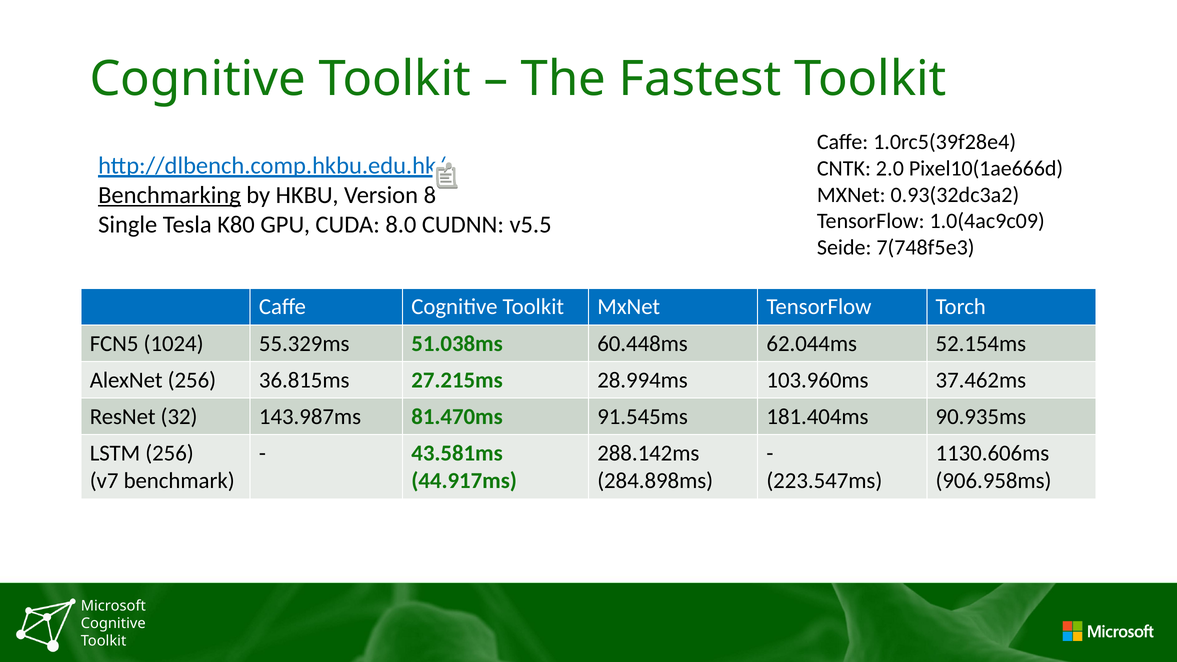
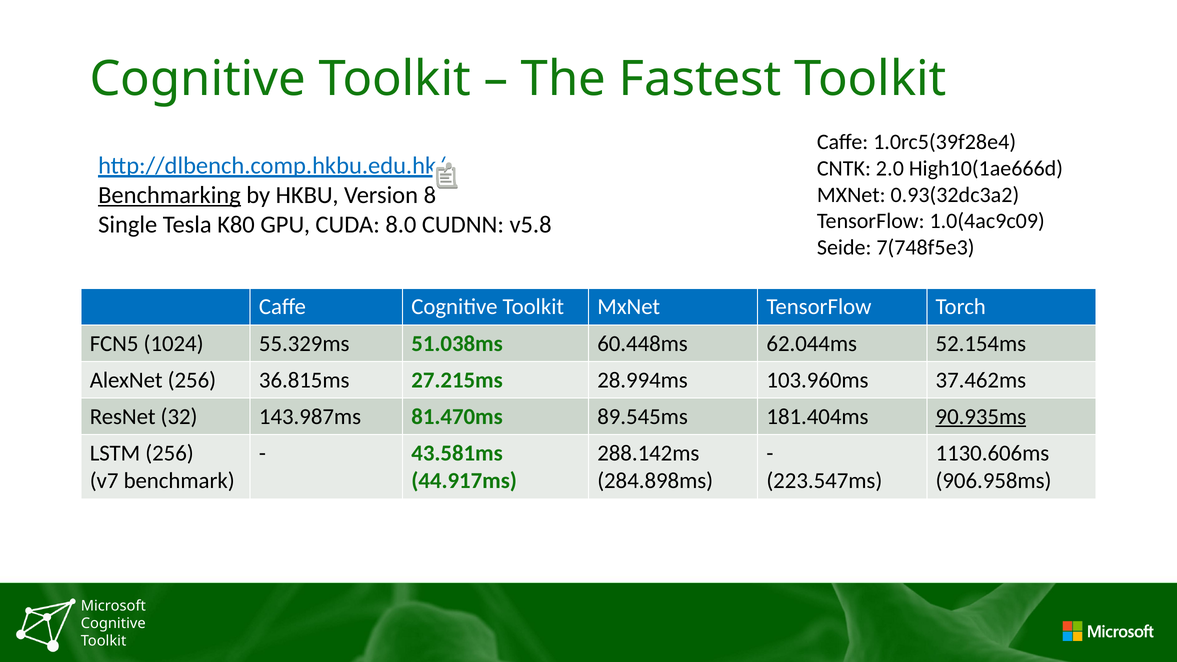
Pixel10(1ae666d: Pixel10(1ae666d -> High10(1ae666d
v5.5: v5.5 -> v5.8
91.545ms: 91.545ms -> 89.545ms
90.935ms underline: none -> present
